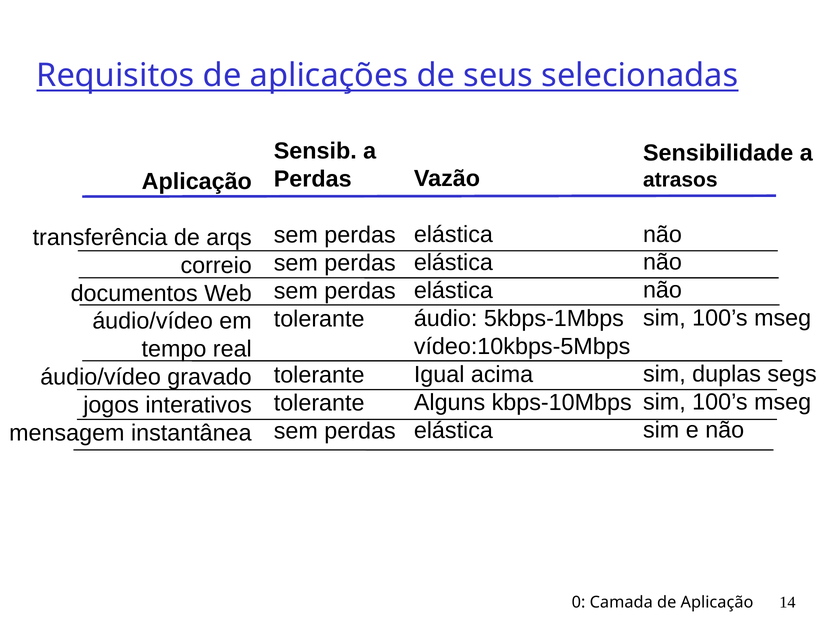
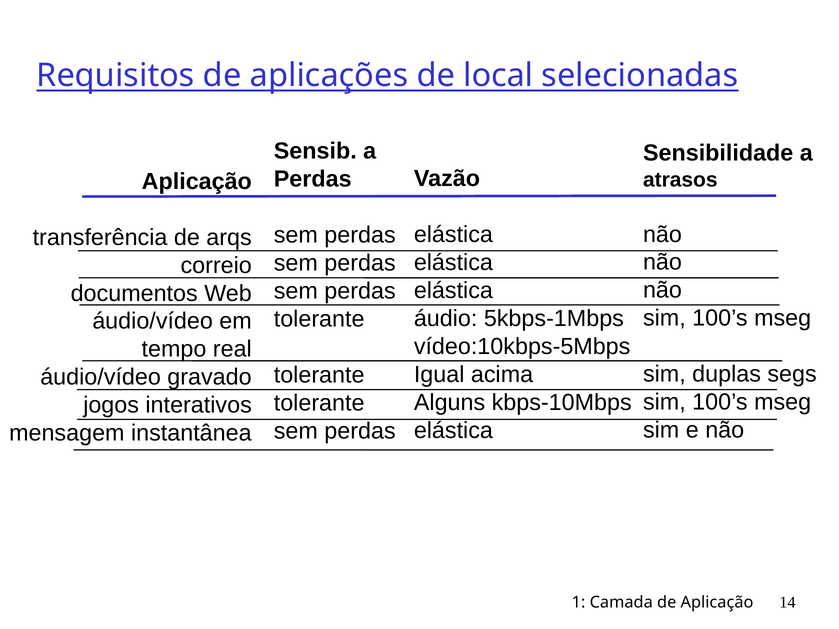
seus: seus -> local
0: 0 -> 1
